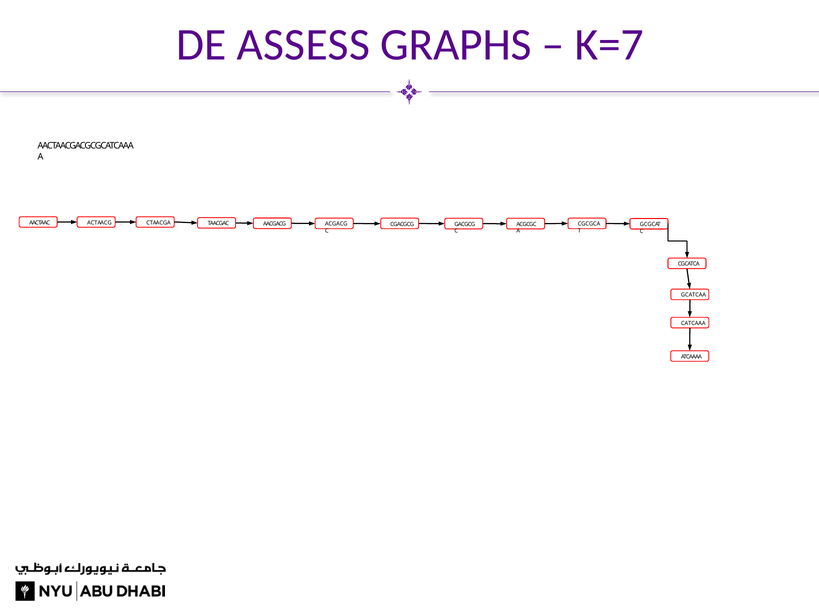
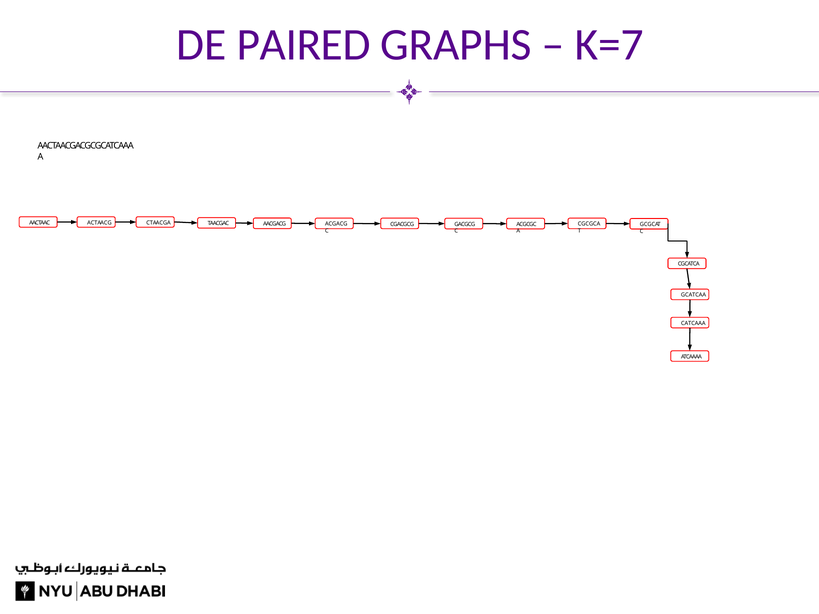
ASSESS: ASSESS -> PAIRED
